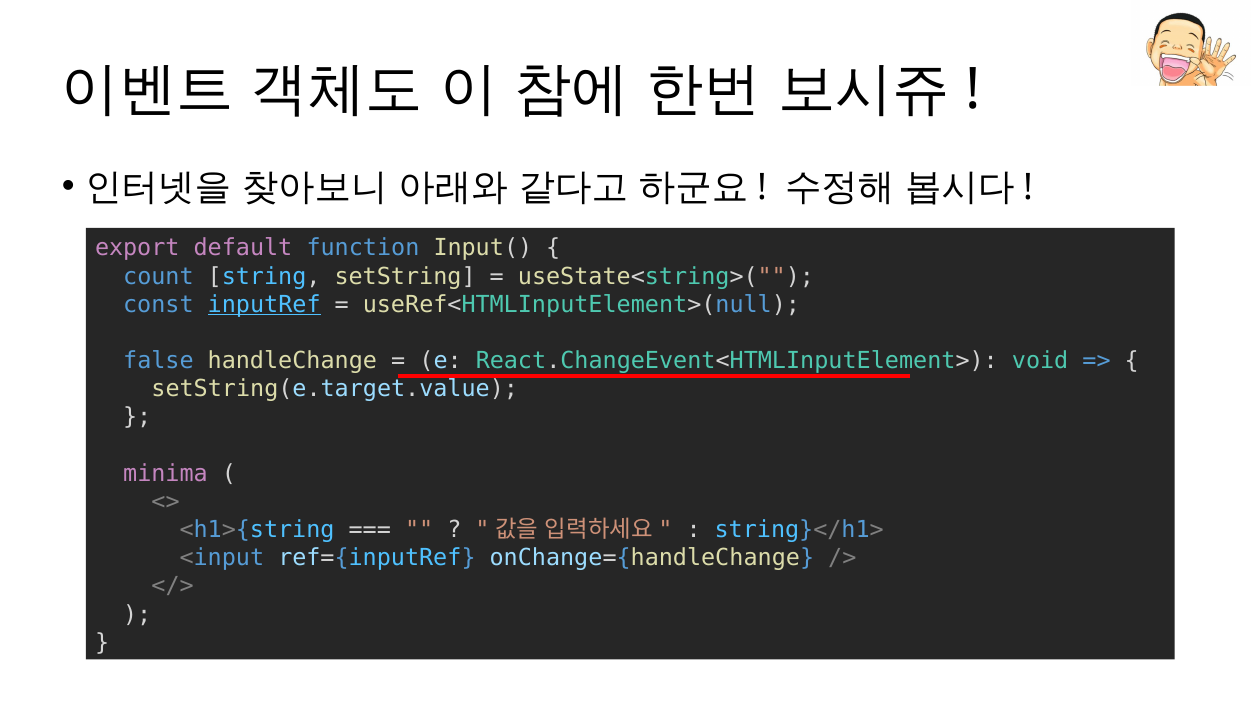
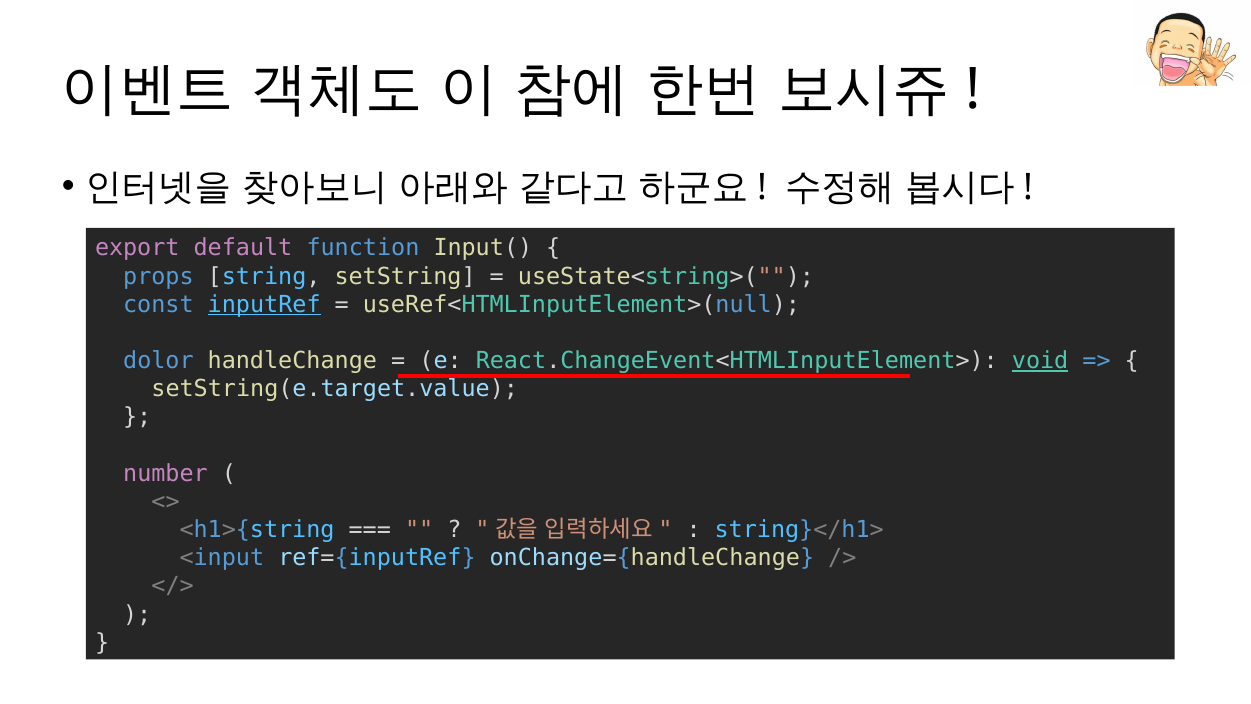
count: count -> props
false: false -> dolor
void underline: none -> present
minima: minima -> number
